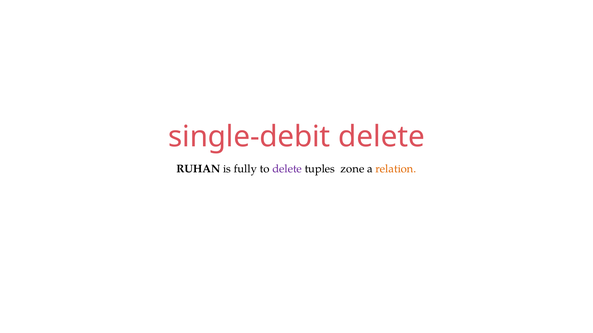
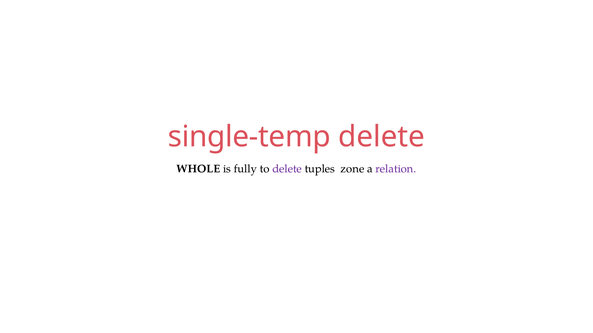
single-debit: single-debit -> single-temp
RUHAN: RUHAN -> WHOLE
relation colour: orange -> purple
